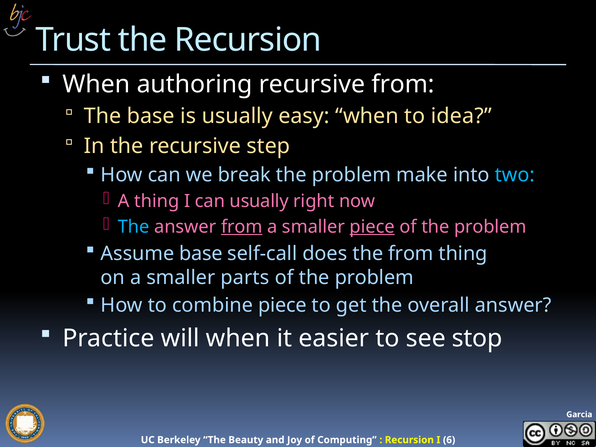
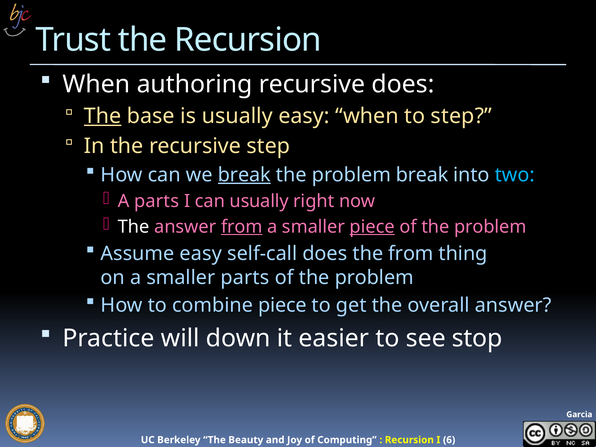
recursive from: from -> does
The at (103, 116) underline: none -> present
to idea: idea -> step
break at (244, 175) underline: none -> present
problem make: make -> break
A thing: thing -> parts
The at (134, 227) colour: light blue -> white
Assume base: base -> easy
will when: when -> down
